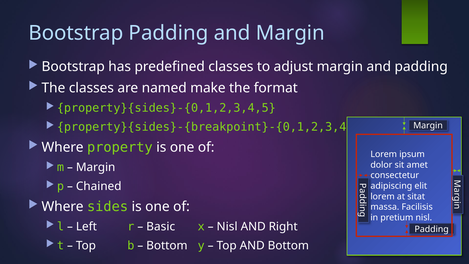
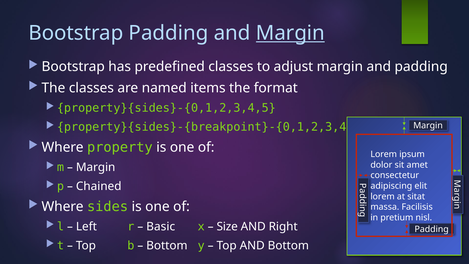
Margin at (290, 33) underline: none -> present
make: make -> items
Nisl at (227, 226): Nisl -> Size
